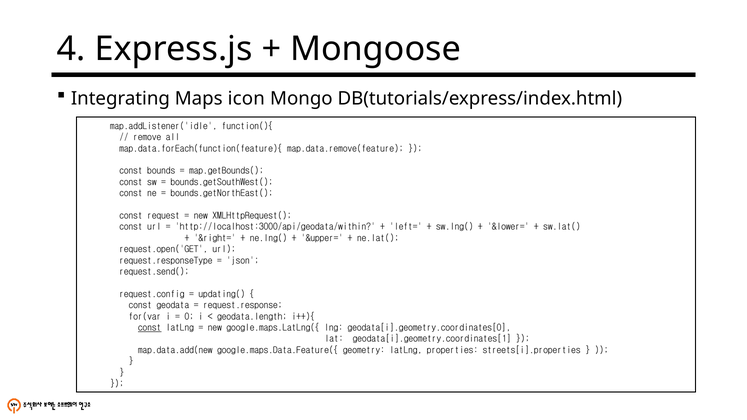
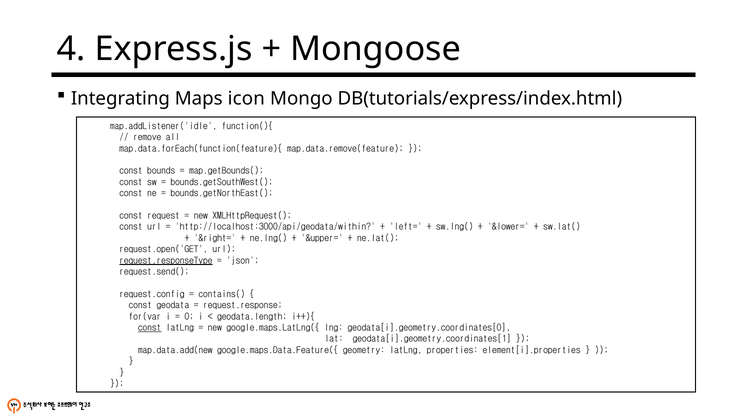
request.responseType underline: none -> present
updating(: updating( -> contains(
streets[i].properties: streets[i].properties -> element[i].properties
